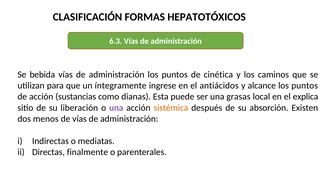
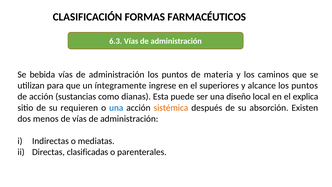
HEPATOTÓXICOS: HEPATOTÓXICOS -> FARMACÉUTICOS
cinética: cinética -> materia
antiácidos: antiácidos -> superiores
grasas: grasas -> diseño
liberación: liberación -> requieren
una at (116, 108) colour: purple -> blue
finalmente: finalmente -> clasificadas
